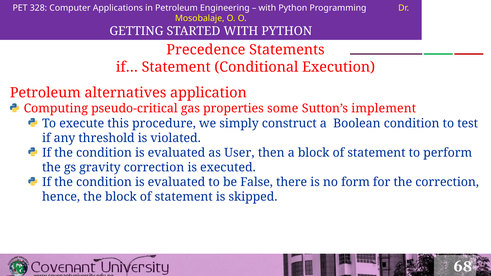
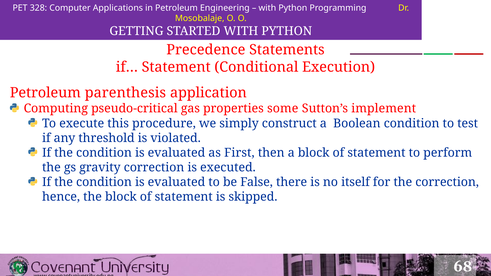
alternatives: alternatives -> parenthesis
User: User -> First
form: form -> itself
